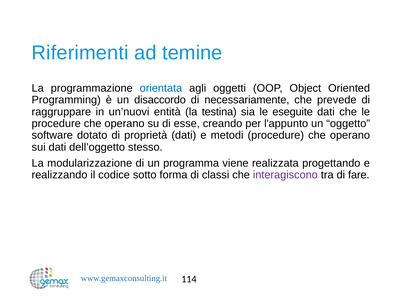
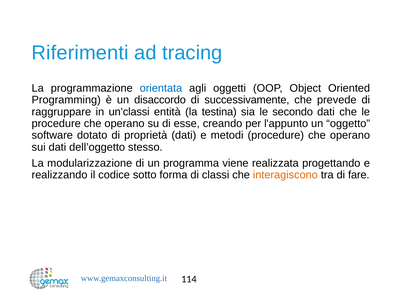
temine: temine -> tracing
necessariamente: necessariamente -> successivamente
un’nuovi: un’nuovi -> un’classi
eseguite: eseguite -> secondo
interagiscono colour: purple -> orange
